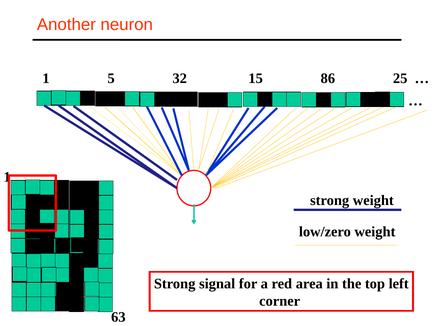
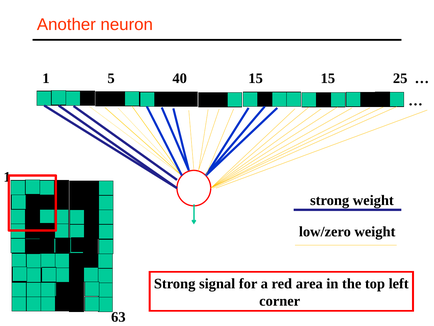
32: 32 -> 40
15 86: 86 -> 15
